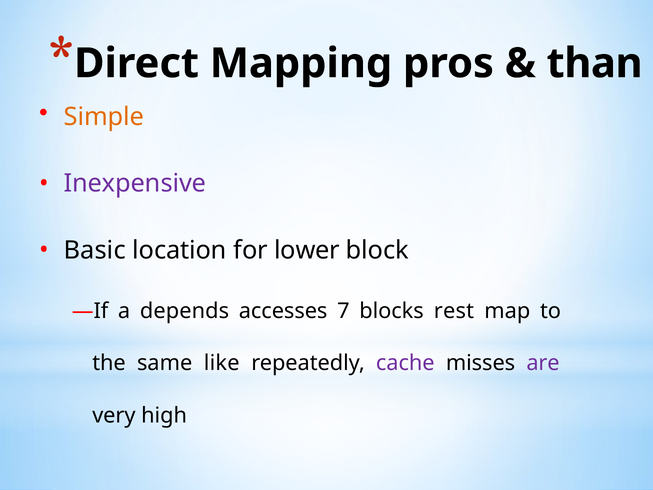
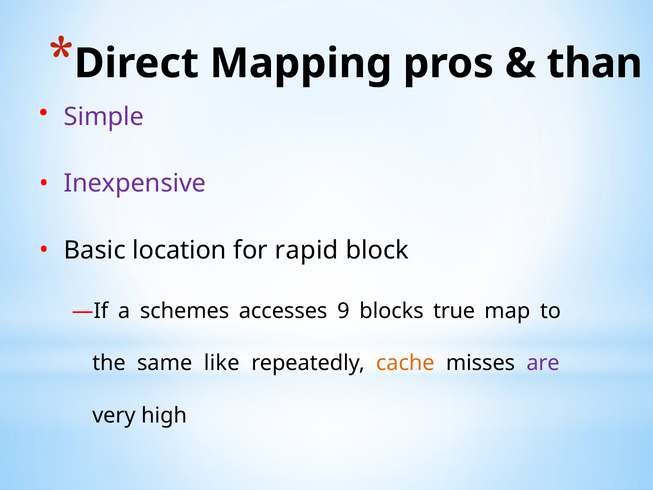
Simple colour: orange -> purple
lower: lower -> rapid
depends: depends -> schemes
7: 7 -> 9
rest: rest -> true
cache colour: purple -> orange
